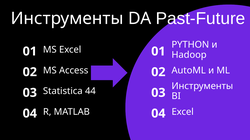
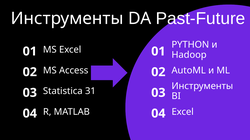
44: 44 -> 31
